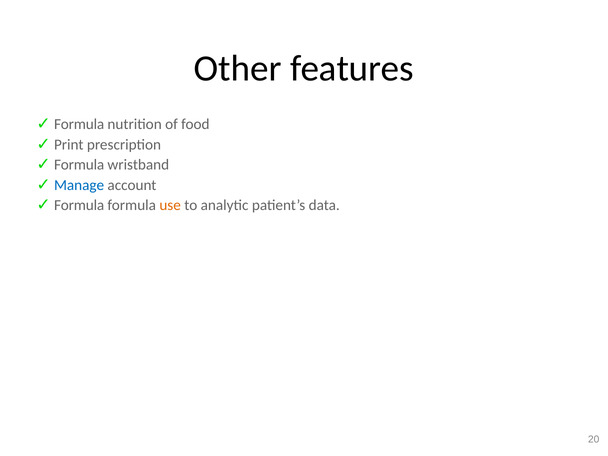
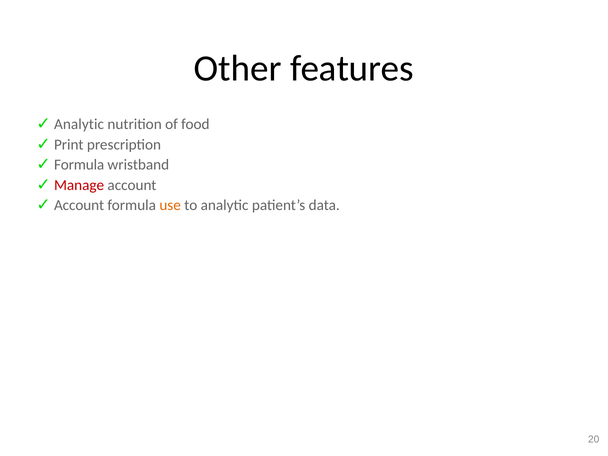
Formula at (79, 124): Formula -> Analytic
Manage colour: blue -> red
Formula at (79, 205): Formula -> Account
